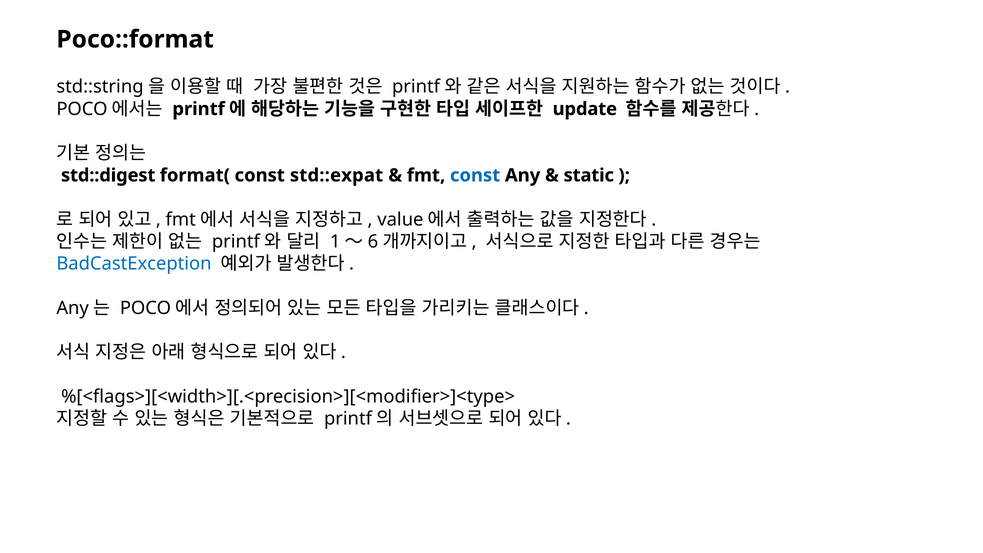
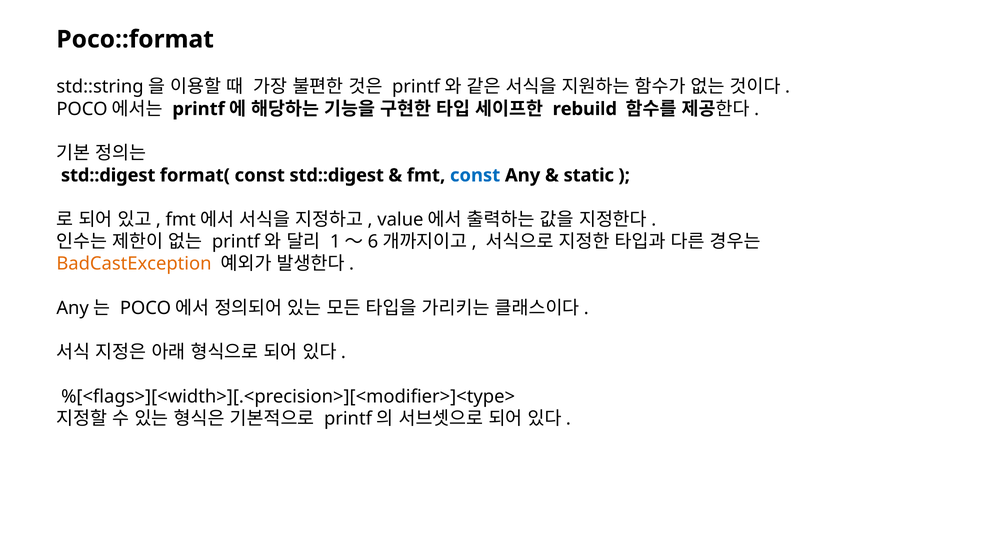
update: update -> rebuild
const std::expat: std::expat -> std::digest
BadCastException colour: blue -> orange
